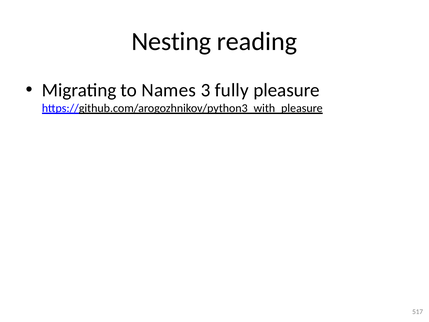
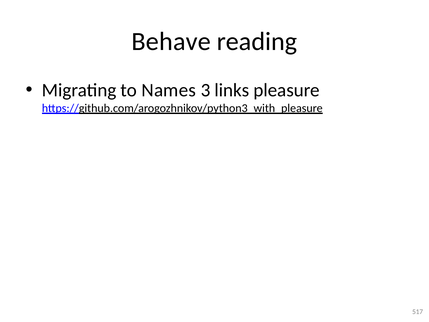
Nesting: Nesting -> Behave
fully: fully -> links
